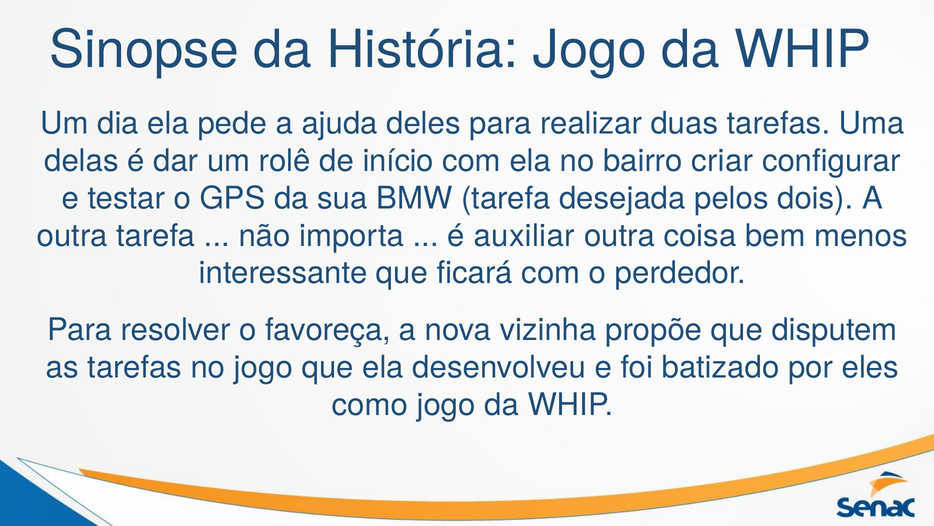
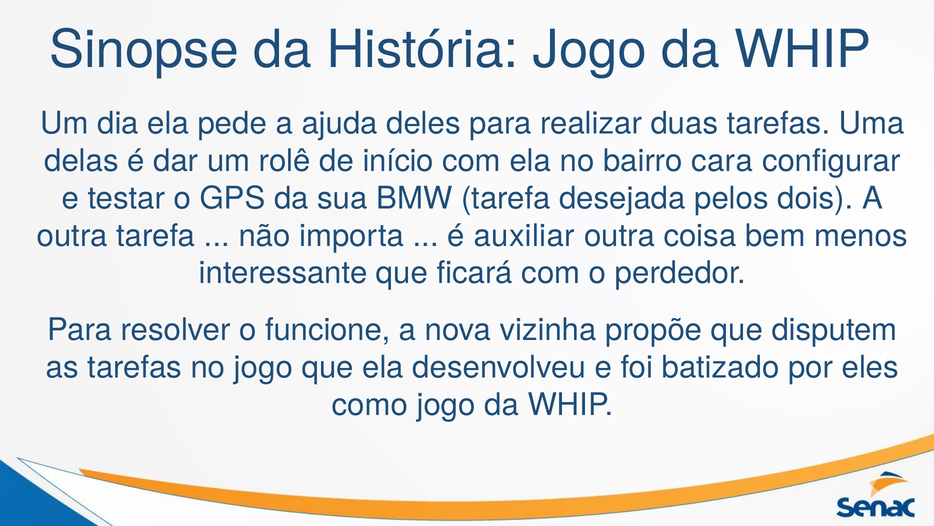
criar: criar -> cara
favoreça: favoreça -> funcione
